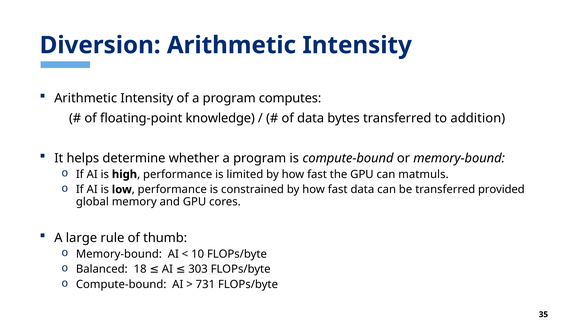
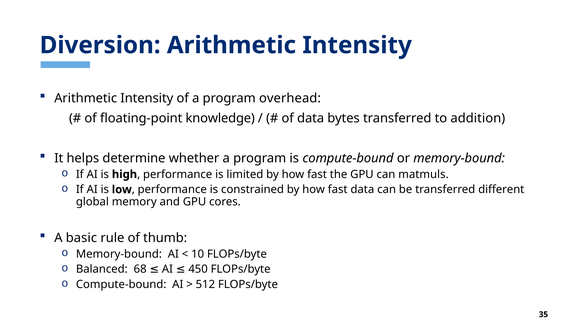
computes: computes -> overhead
provided: provided -> different
large: large -> basic
18: 18 -> 68
303: 303 -> 450
731: 731 -> 512
